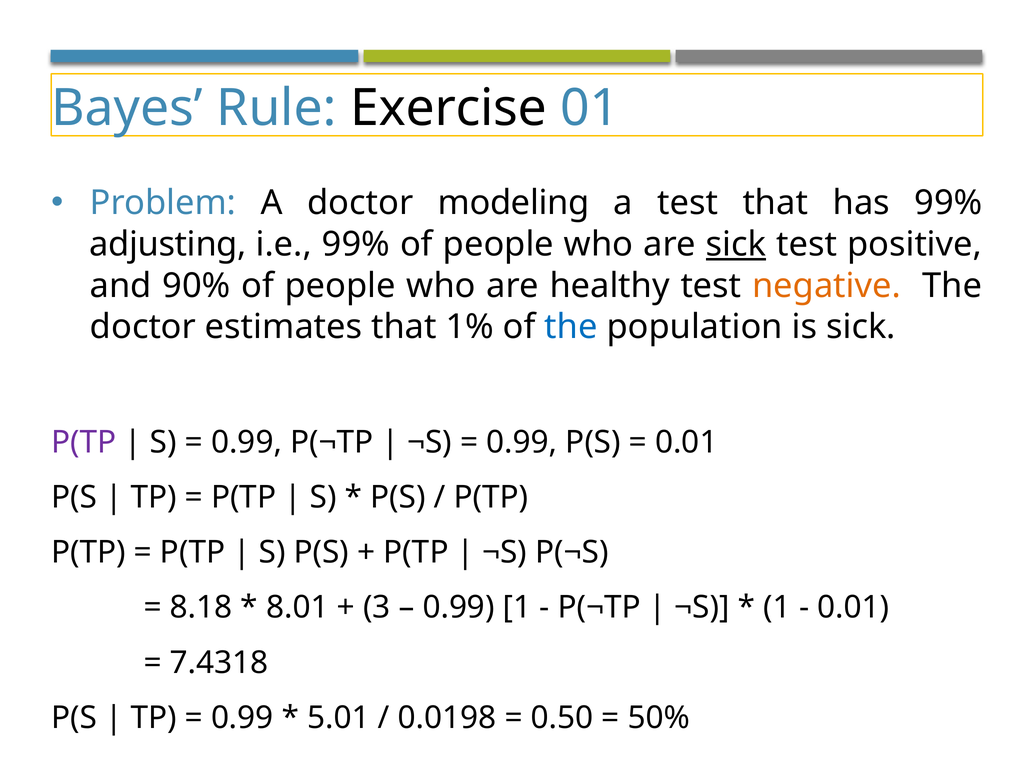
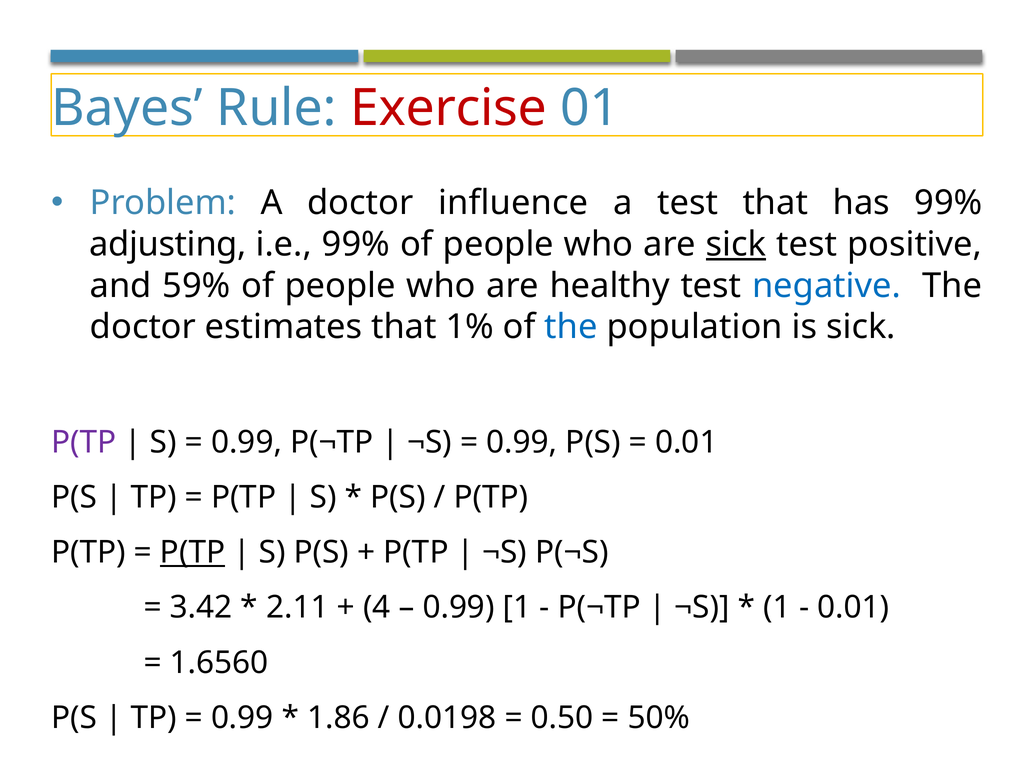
Exercise colour: black -> red
modeling: modeling -> influence
90%: 90% -> 59%
negative colour: orange -> blue
P(TP at (193, 553) underline: none -> present
8.18: 8.18 -> 3.42
8.01: 8.01 -> 2.11
3: 3 -> 4
7.4318: 7.4318 -> 1.6560
5.01: 5.01 -> 1.86
